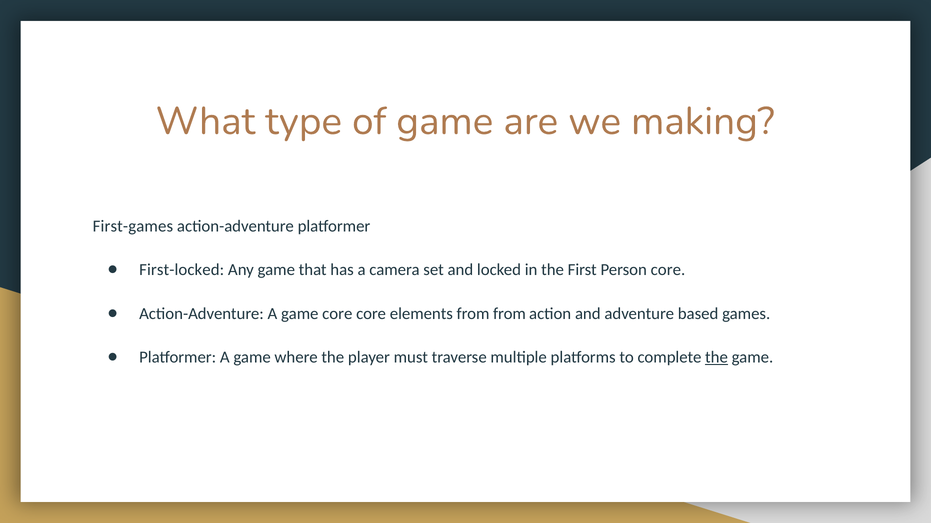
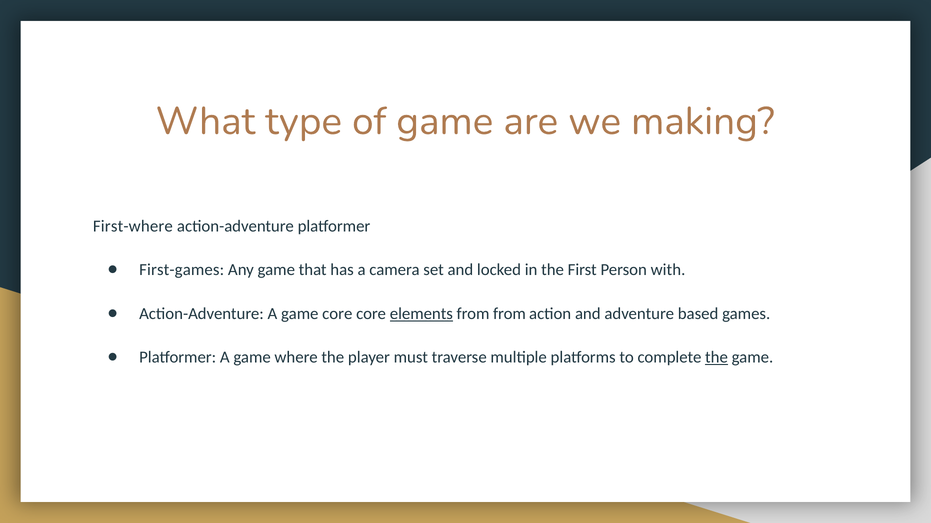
First-games: First-games -> First-where
First-locked: First-locked -> First-games
Person core: core -> with
elements underline: none -> present
